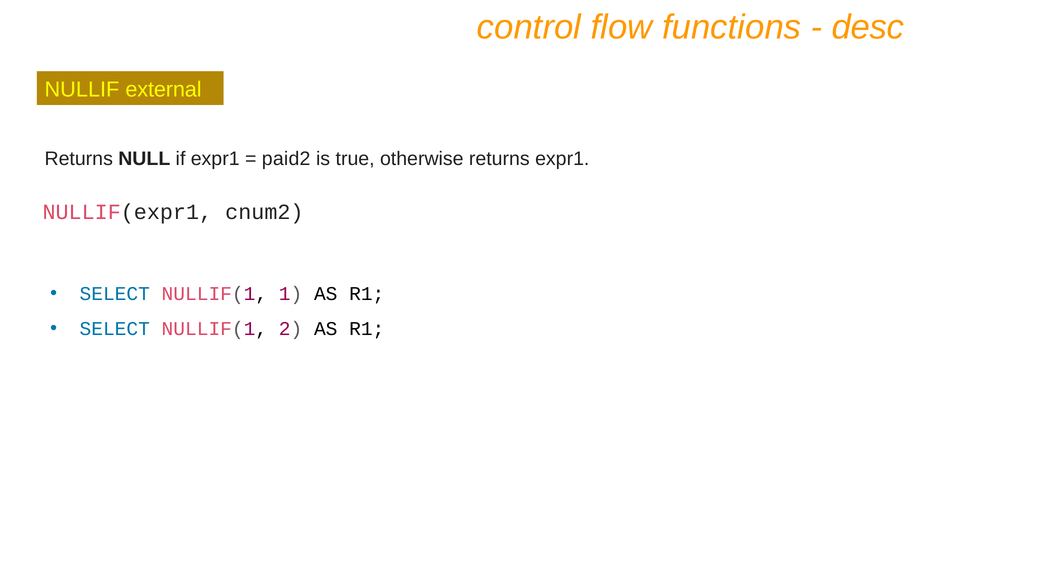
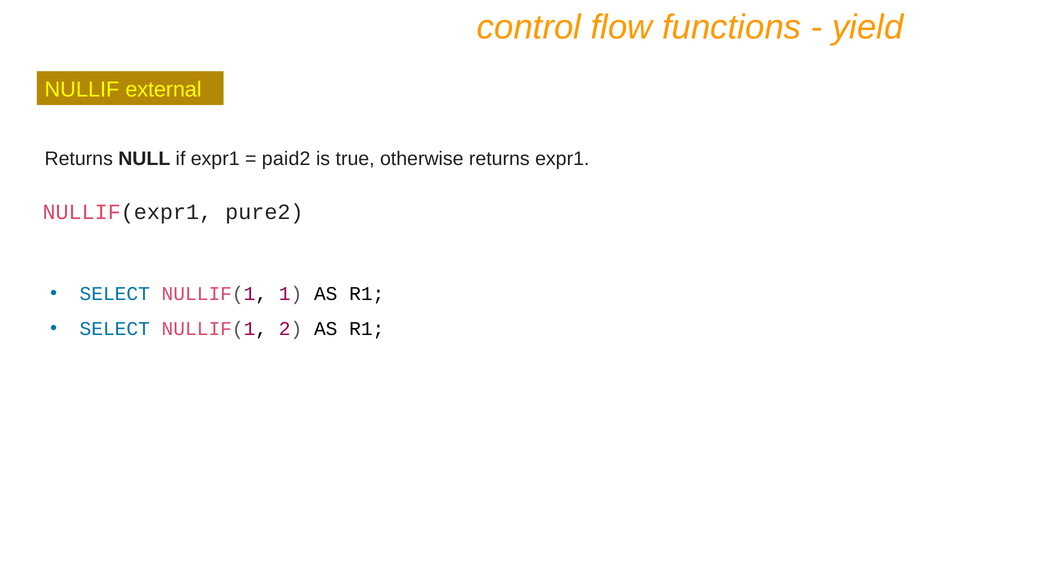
desc: desc -> yield
cnum2: cnum2 -> pure2
